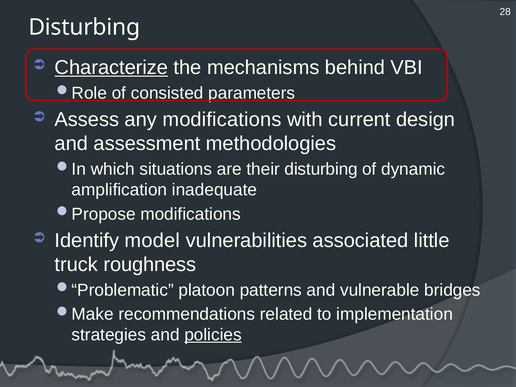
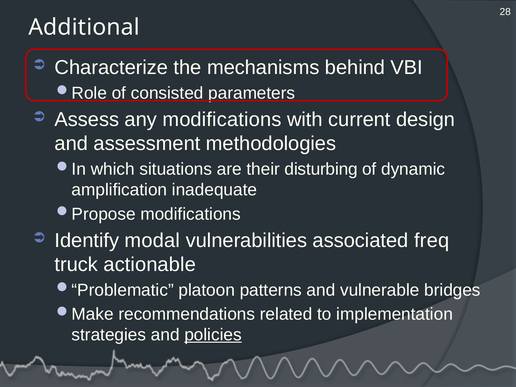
Disturbing at (84, 27): Disturbing -> Additional
Characterize underline: present -> none
model: model -> modal
little: little -> freq
roughness: roughness -> actionable
